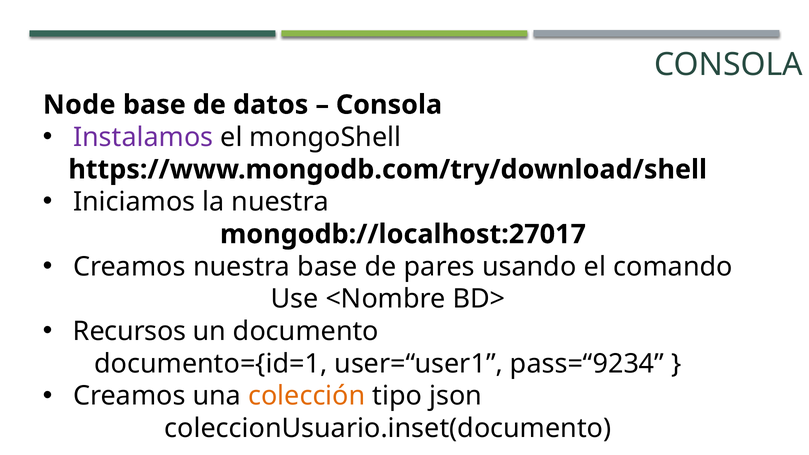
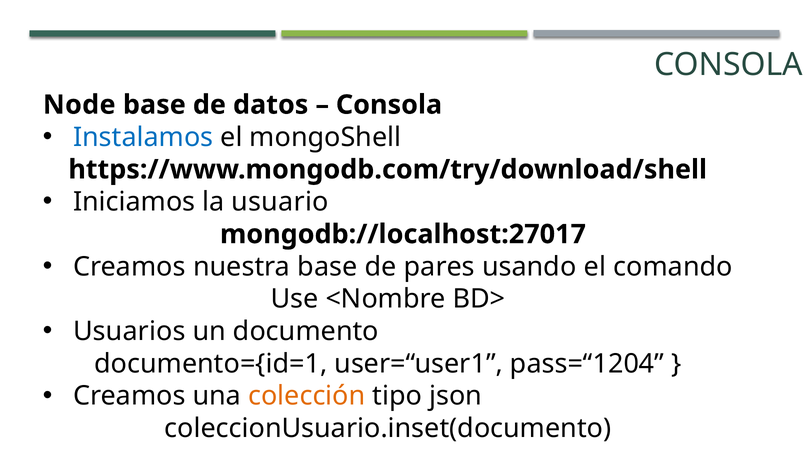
Instalamos colour: purple -> blue
la nuestra: nuestra -> usuario
Recursos: Recursos -> Usuarios
pass=“9234: pass=“9234 -> pass=“1204
